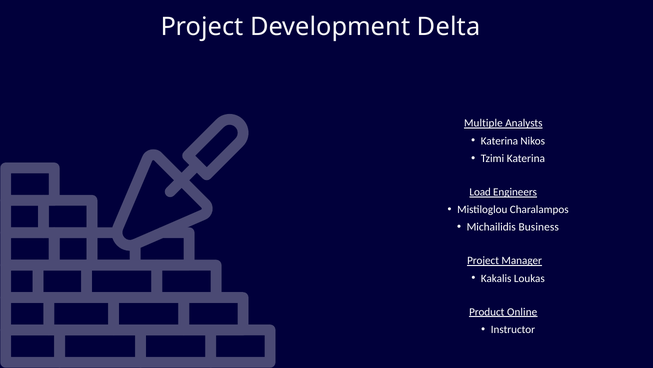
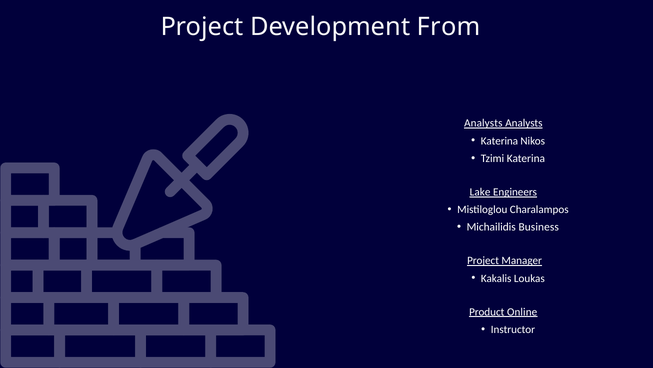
Delta: Delta -> From
Multiple at (483, 123): Multiple -> Analysts
Load: Load -> Lake
